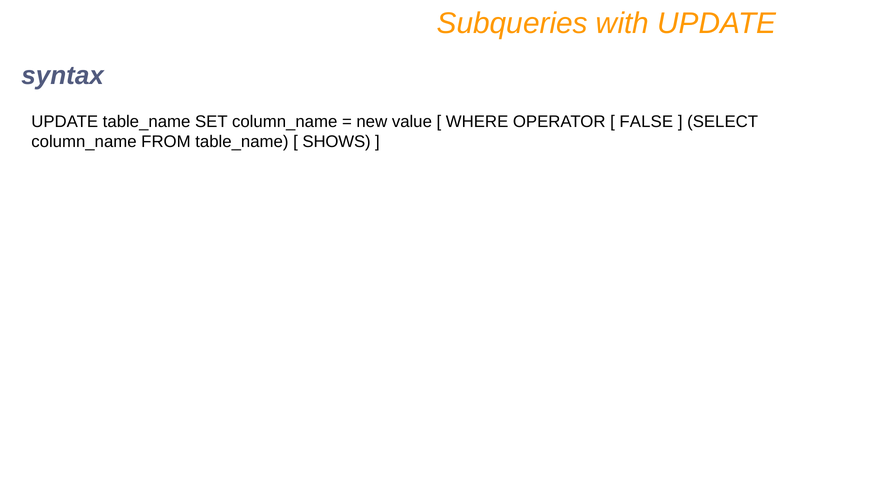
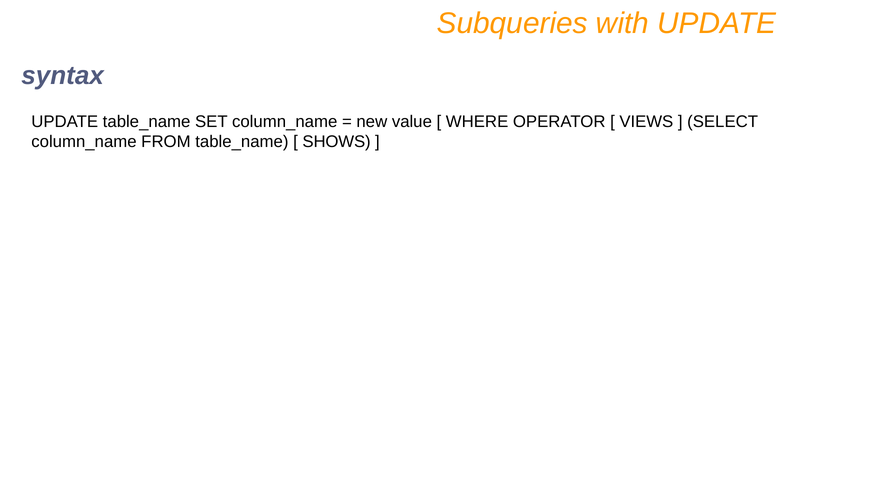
FALSE: FALSE -> VIEWS
